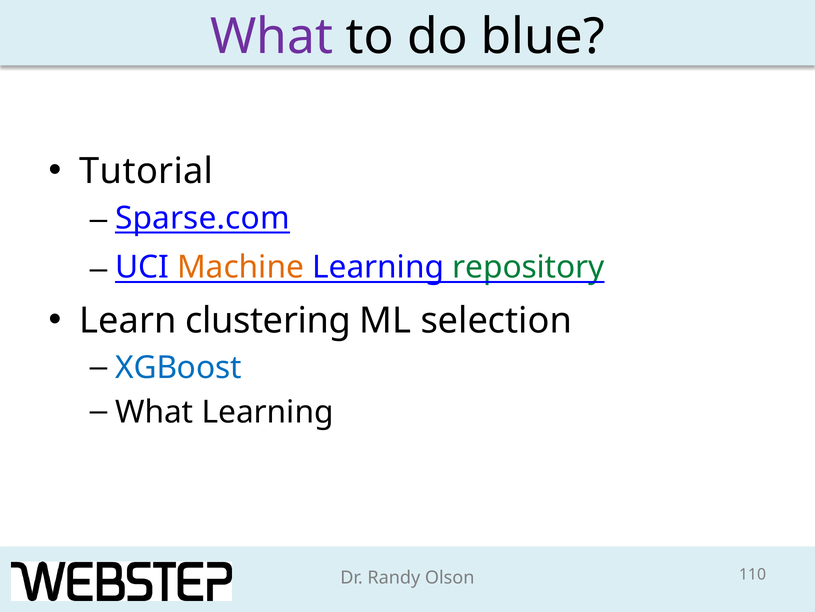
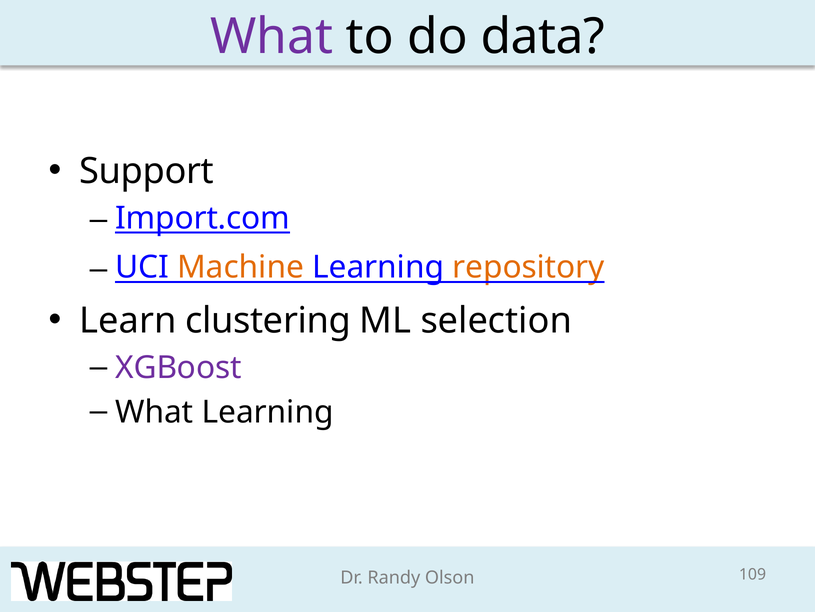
blue: blue -> data
Tutorial: Tutorial -> Support
Sparse.com: Sparse.com -> Import.com
repository colour: green -> orange
XGBoost colour: blue -> purple
110: 110 -> 109
